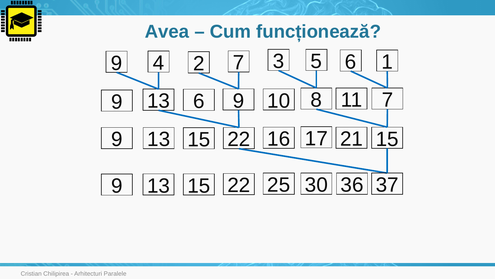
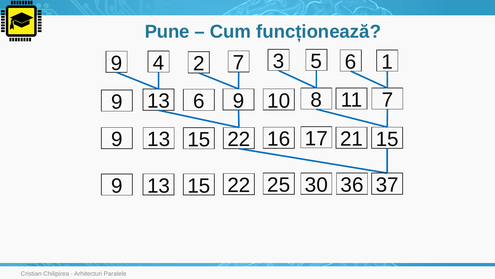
Avea: Avea -> Pune
